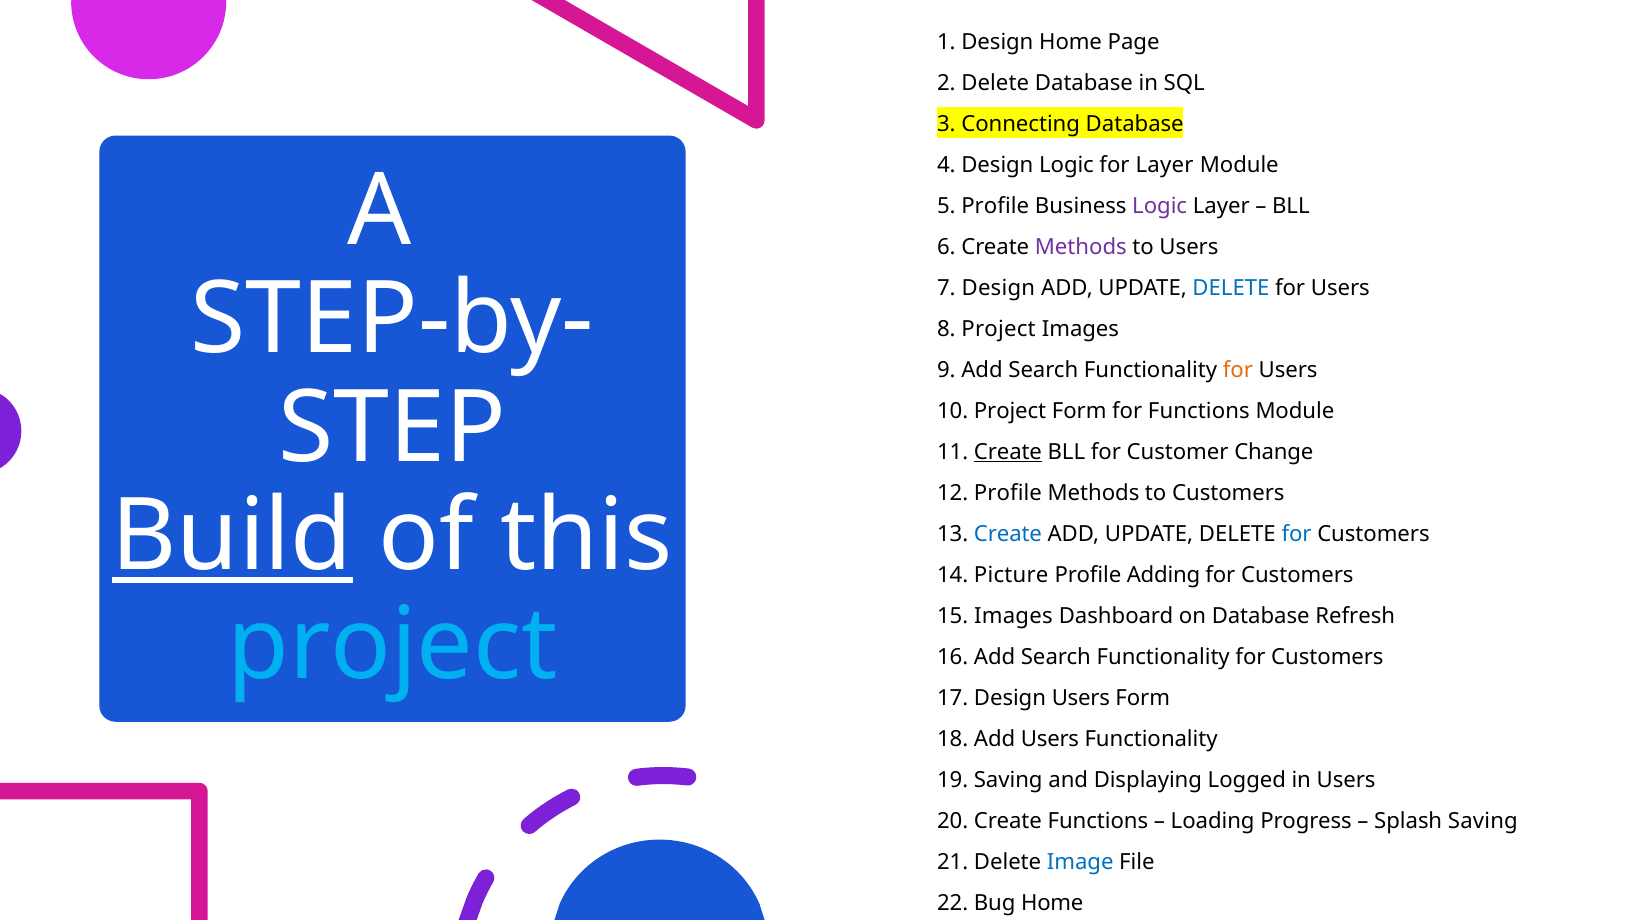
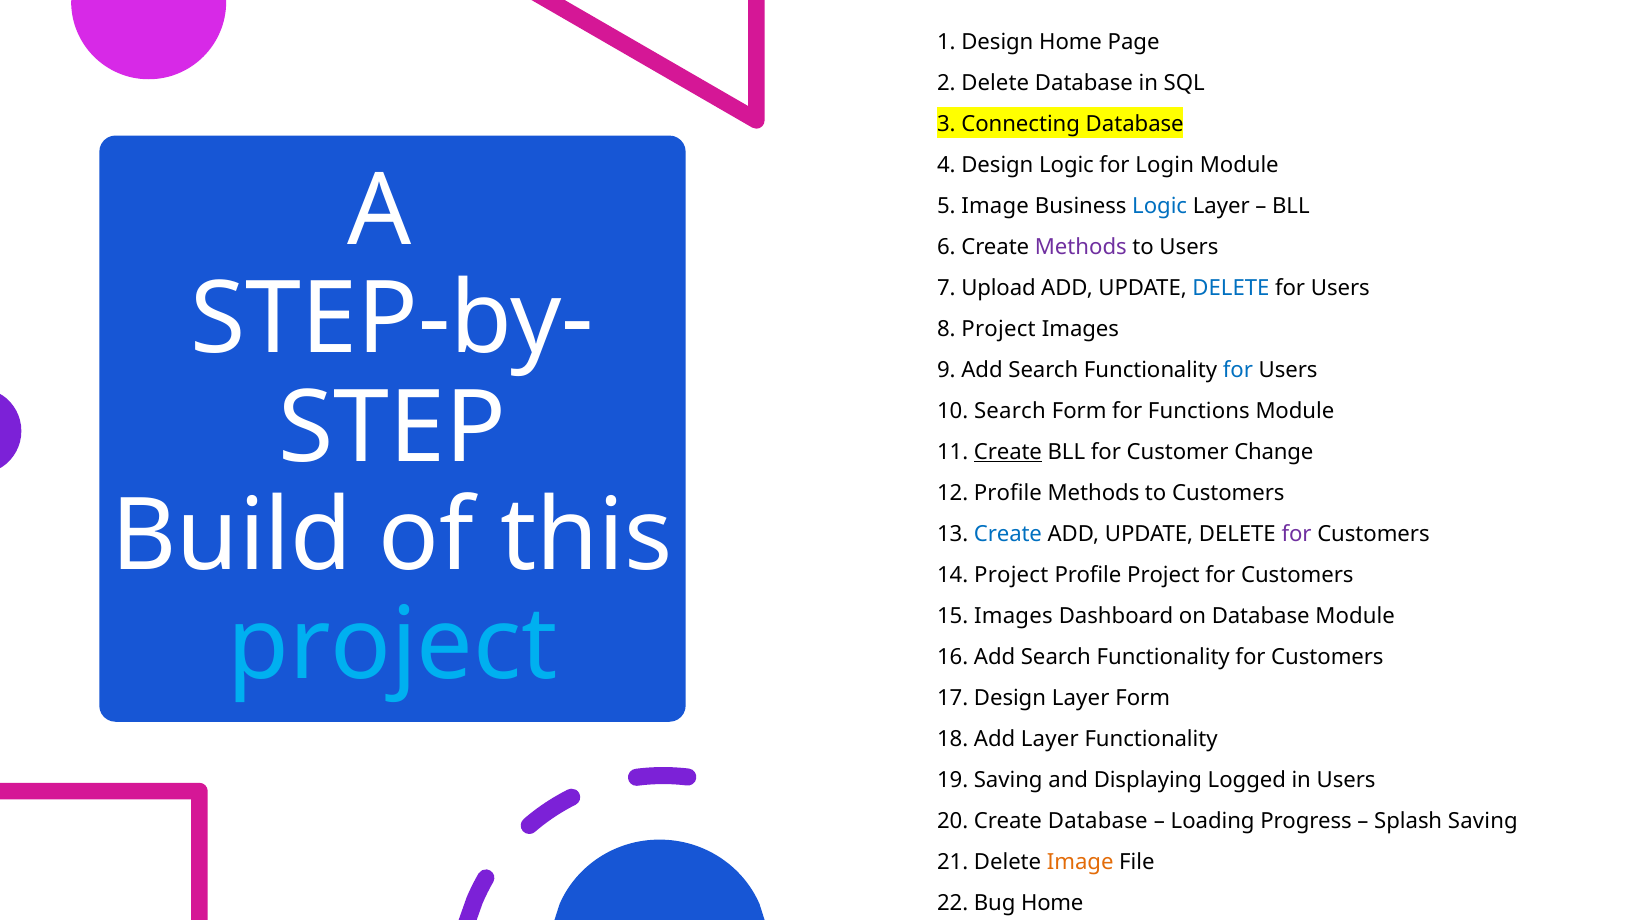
for Layer: Layer -> Login
5 Profile: Profile -> Image
Logic at (1160, 206) colour: purple -> blue
7 Design: Design -> Upload
for at (1238, 370) colour: orange -> blue
10 Project: Project -> Search
Build underline: present -> none
for at (1297, 534) colour: blue -> purple
14 Picture: Picture -> Project
Profile Adding: Adding -> Project
Database Refresh: Refresh -> Module
Design Users: Users -> Layer
Add Users: Users -> Layer
Create Functions: Functions -> Database
Image at (1080, 862) colour: blue -> orange
